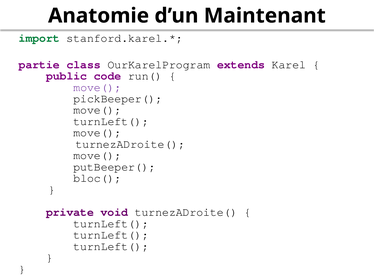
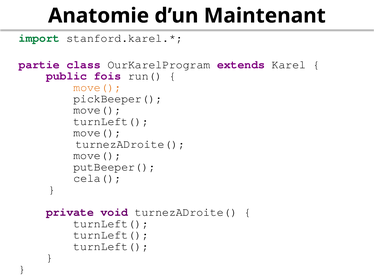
code: code -> fois
move( at (97, 87) colour: purple -> orange
bloc(: bloc( -> cela(
